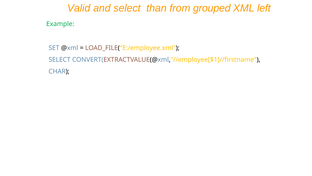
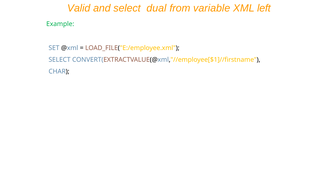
than: than -> dual
grouped: grouped -> variable
